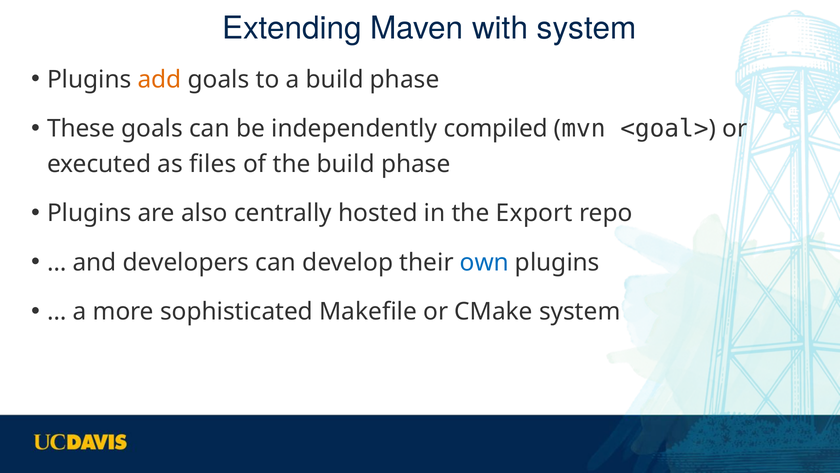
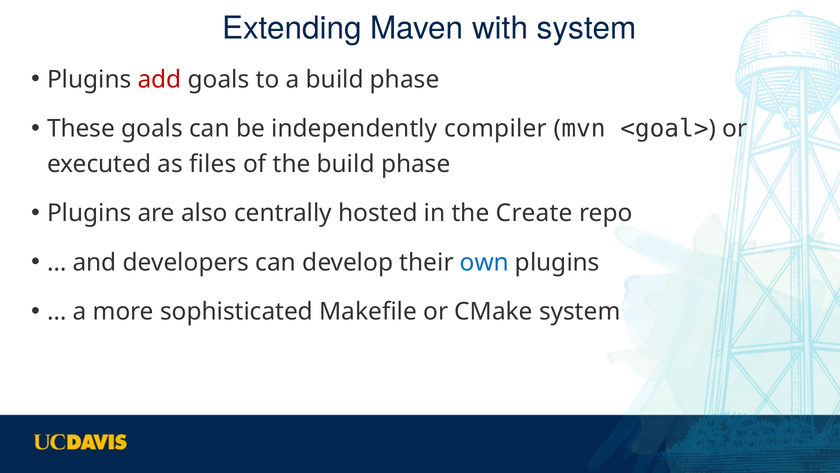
add colour: orange -> red
compiled: compiled -> compiler
Export: Export -> Create
